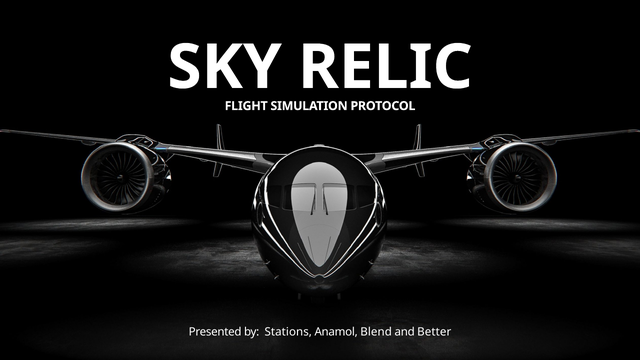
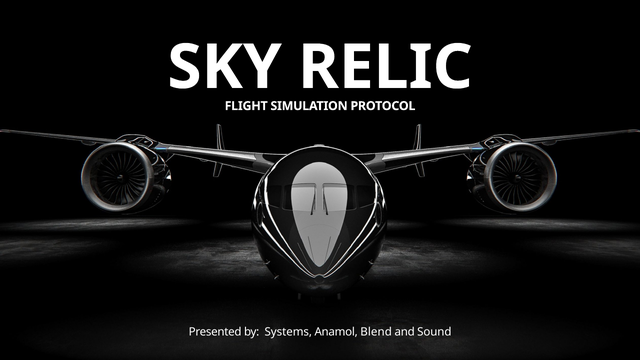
Stations: Stations -> Systems
Better: Better -> Sound
